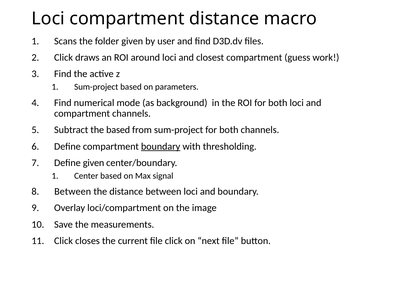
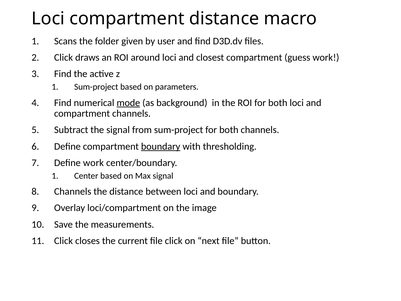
mode underline: none -> present
the based: based -> signal
Define given: given -> work
Between at (73, 191): Between -> Channels
